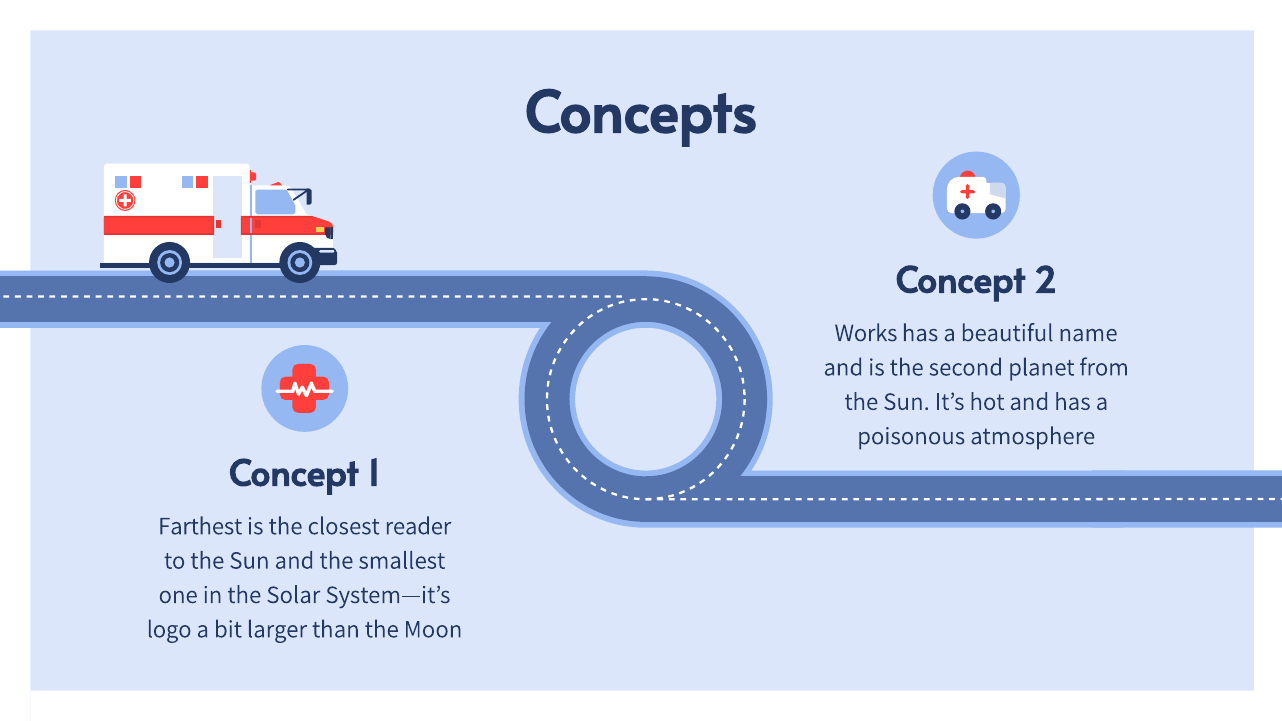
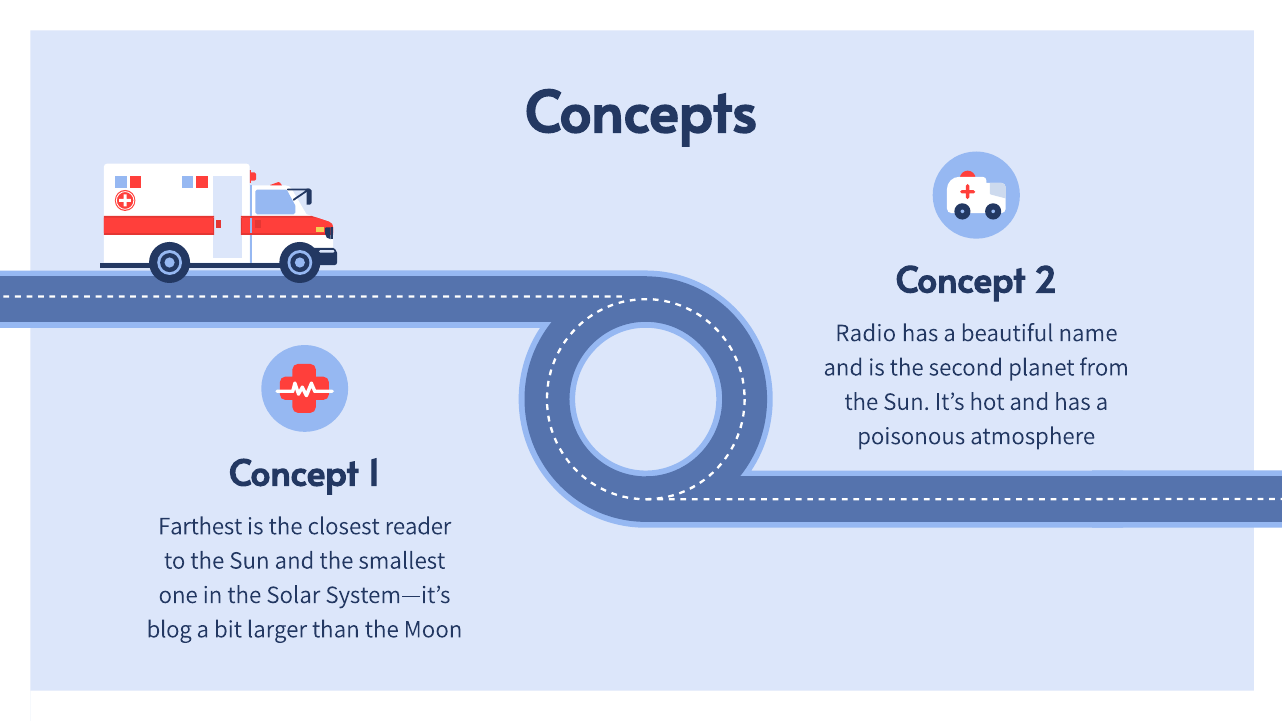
Works: Works -> Radio
logo: logo -> blog
